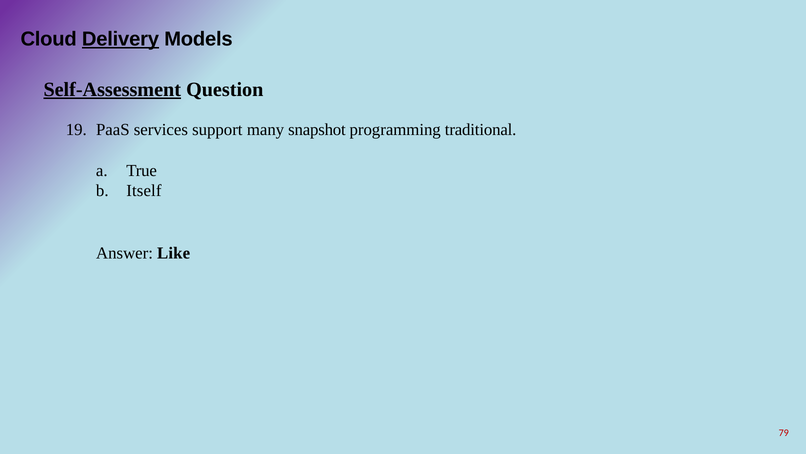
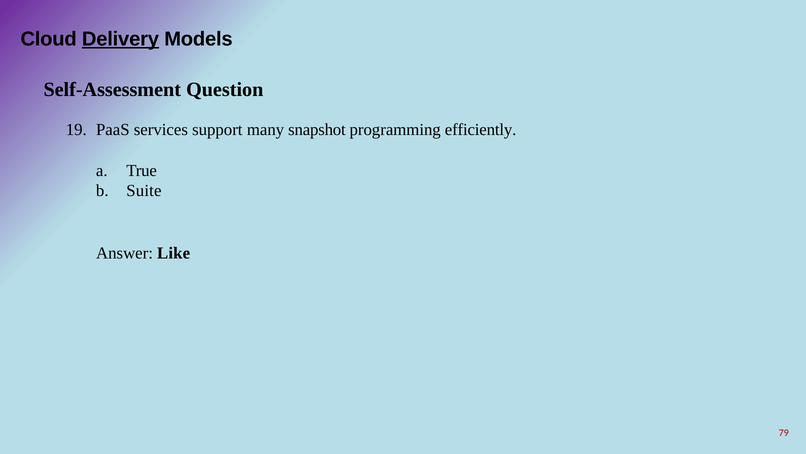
Self-Assessment underline: present -> none
traditional: traditional -> efficiently
Itself: Itself -> Suite
